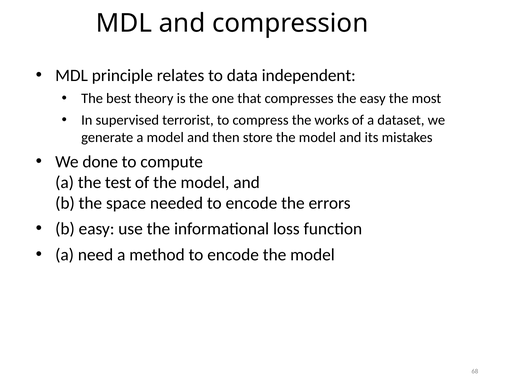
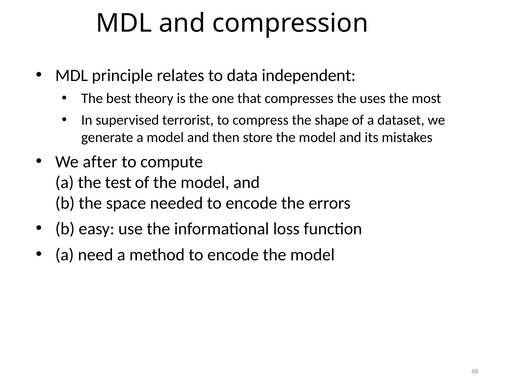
the easy: easy -> uses
works: works -> shape
done: done -> after
